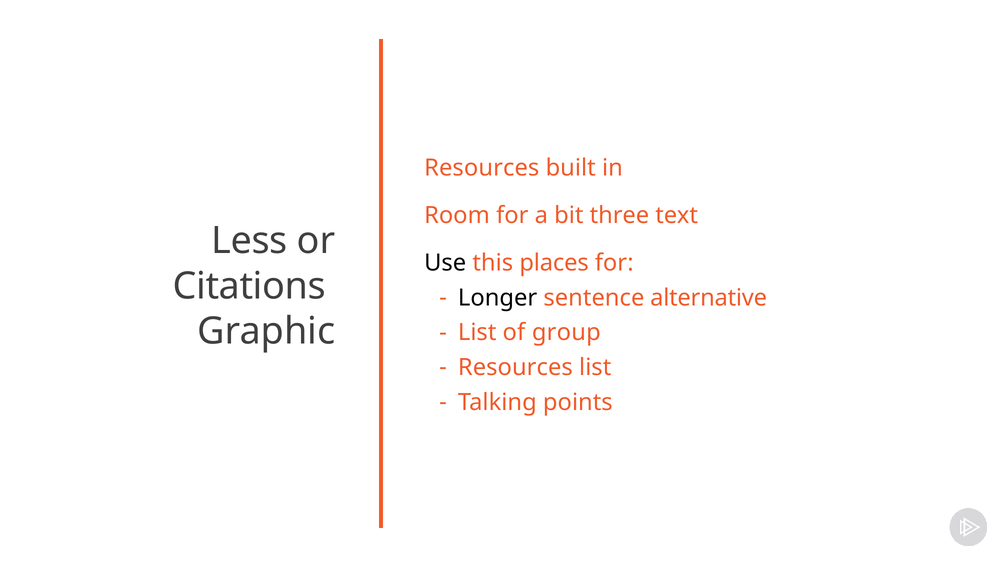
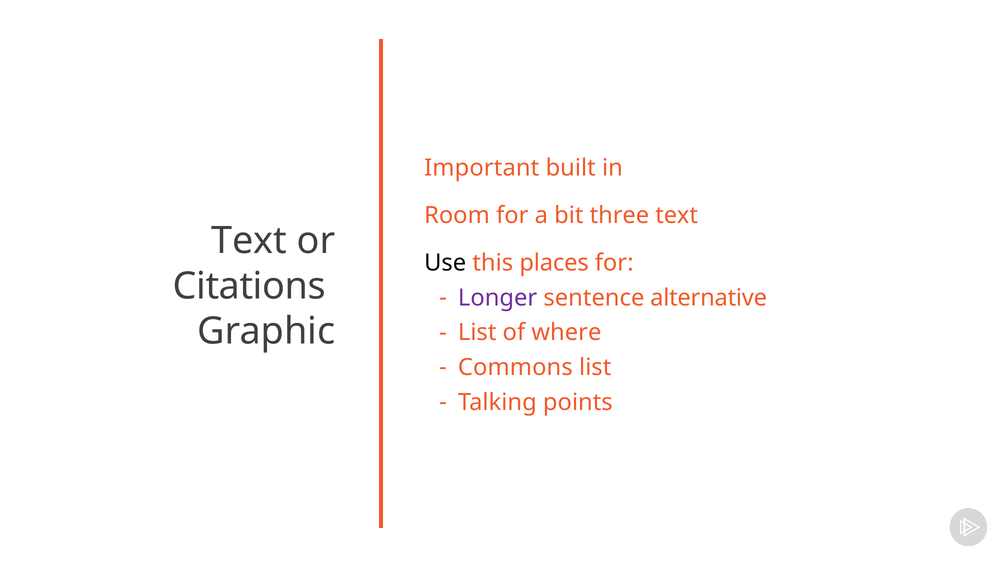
Resources at (482, 168): Resources -> Important
Less at (249, 241): Less -> Text
Longer colour: black -> purple
group: group -> where
Resources at (515, 367): Resources -> Commons
